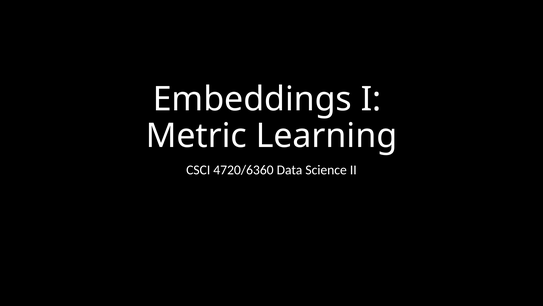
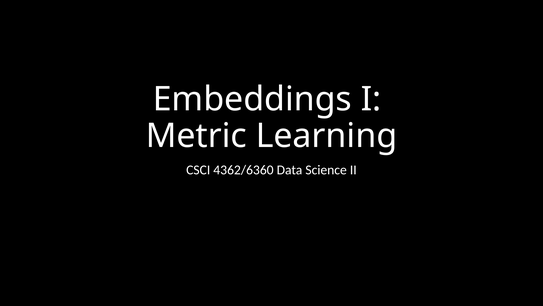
4720/6360: 4720/6360 -> 4362/6360
